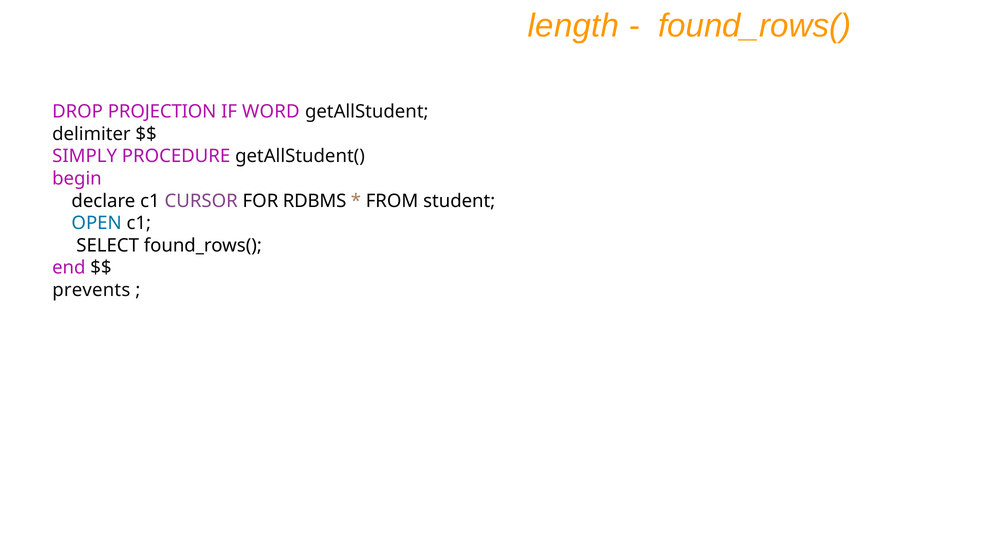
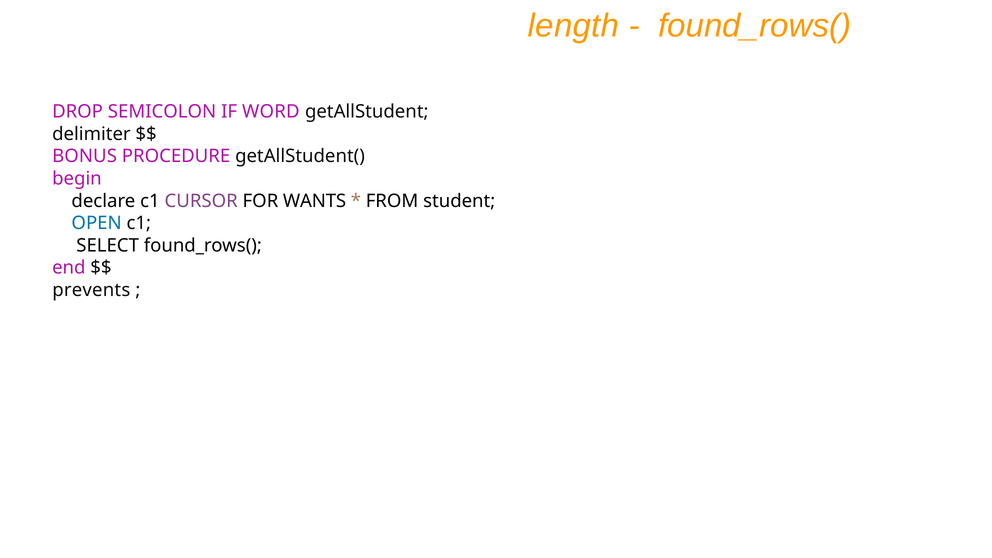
PROJECTION: PROJECTION -> SEMICOLON
SIMPLY: SIMPLY -> BONUS
RDBMS: RDBMS -> WANTS
